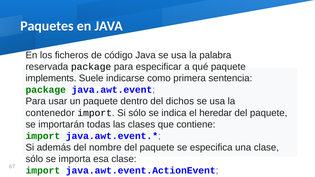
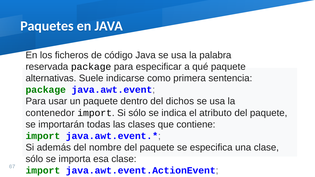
implements: implements -> alternativas
heredar: heredar -> atributo
